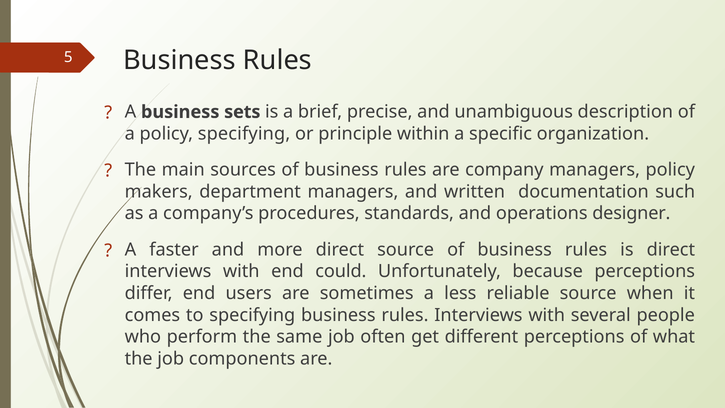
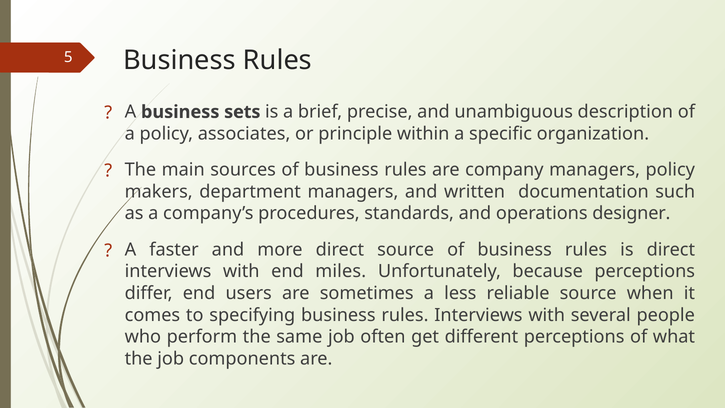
policy specifying: specifying -> associates
could: could -> miles
